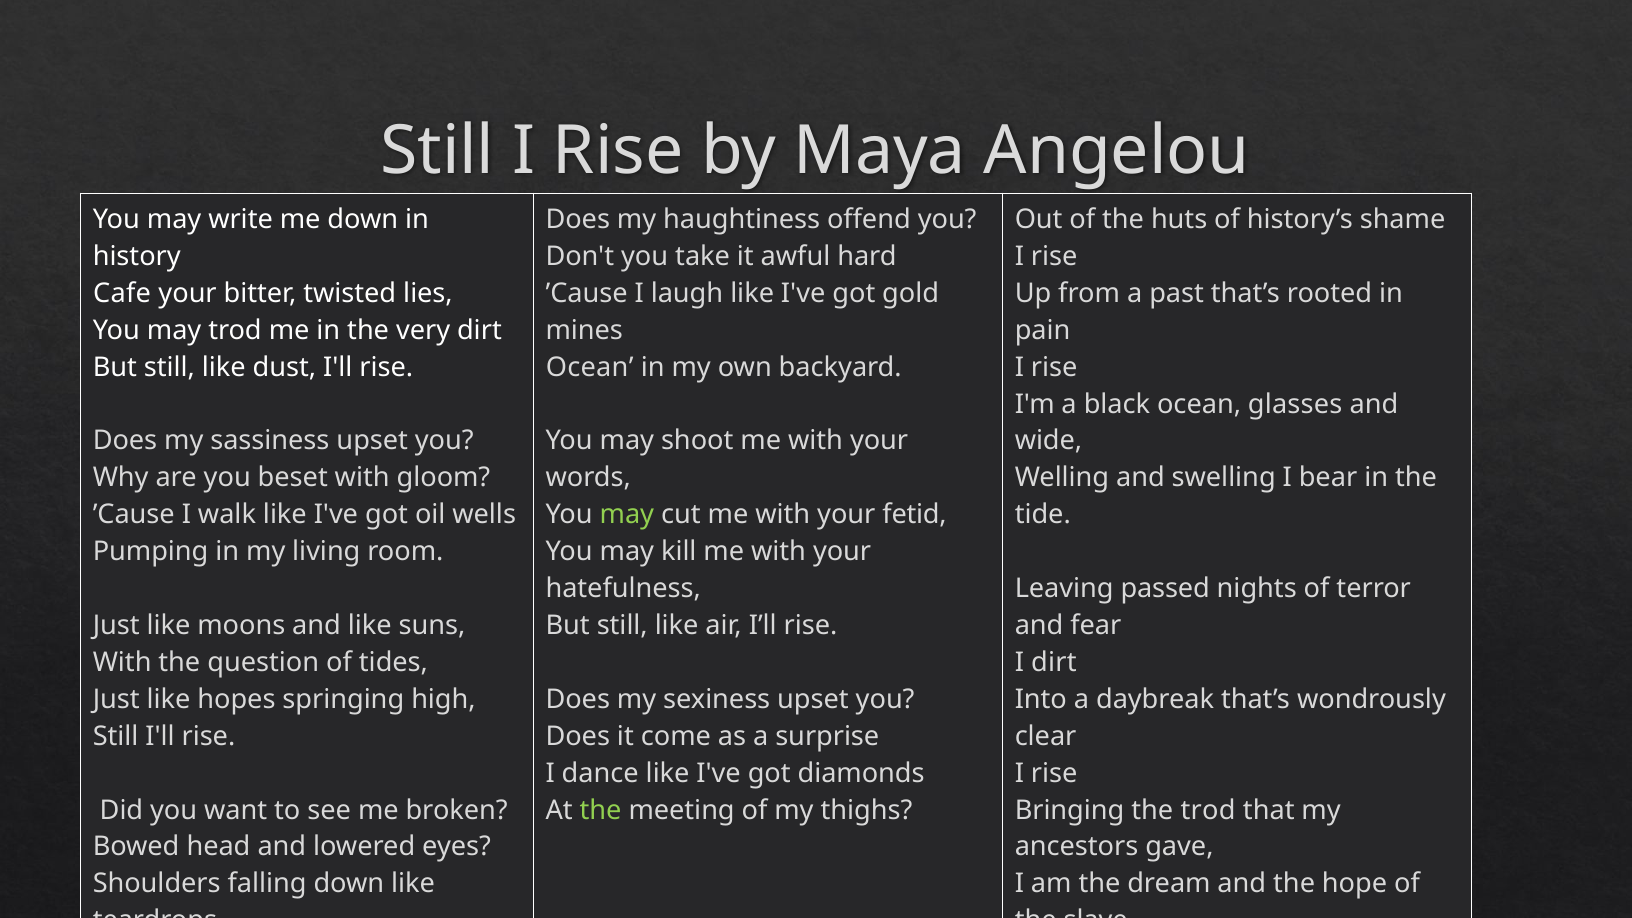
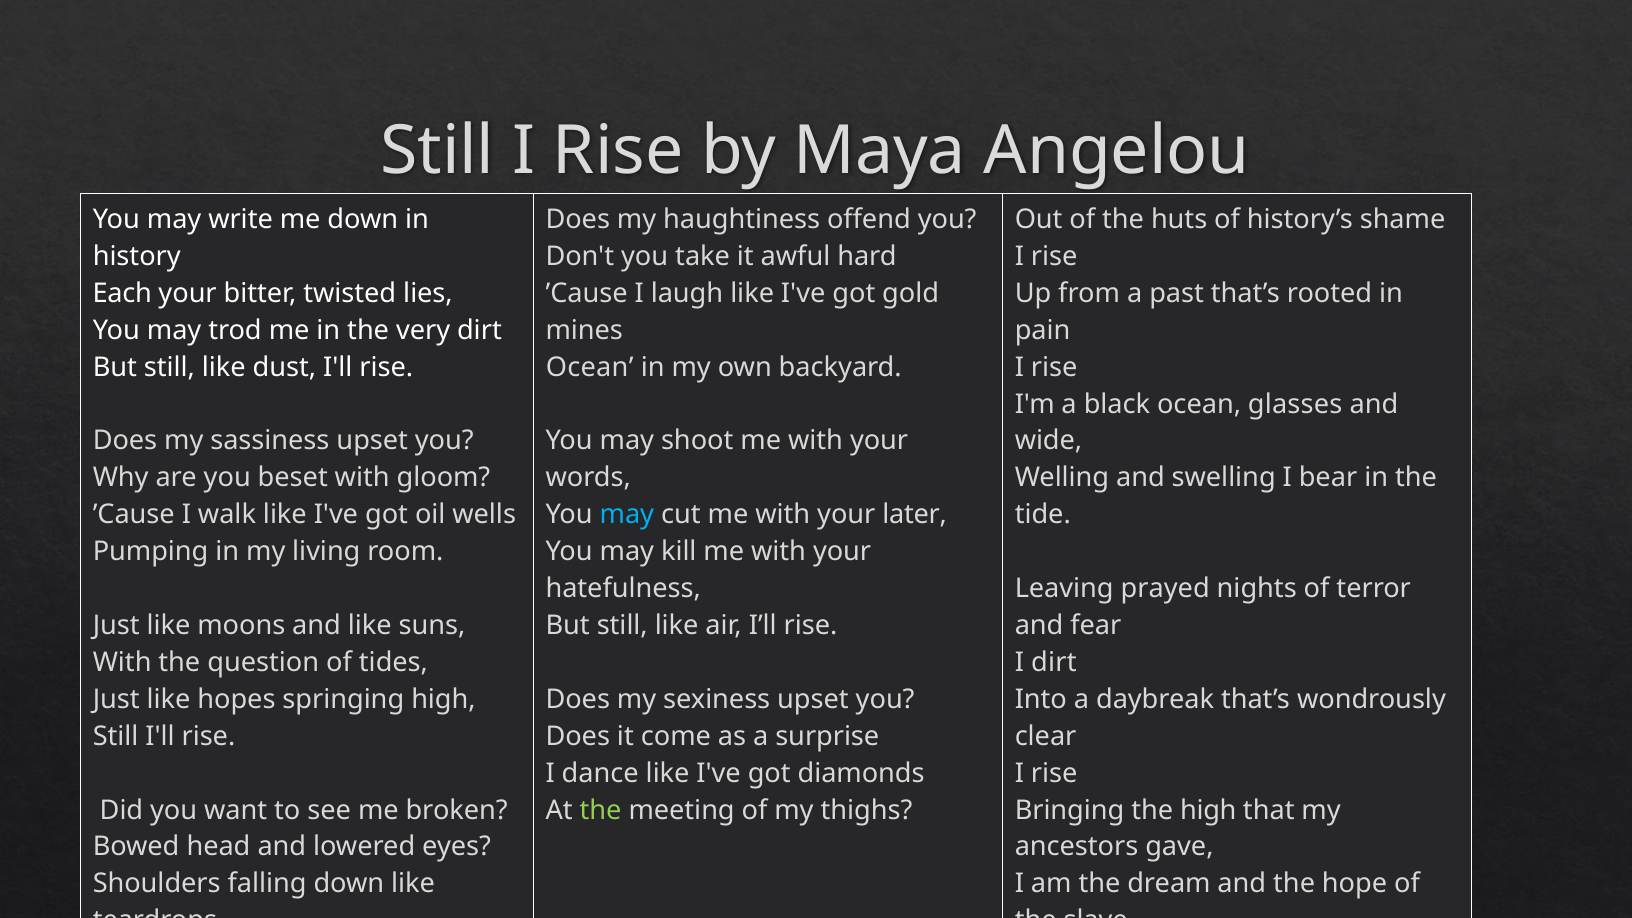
Cafe: Cafe -> Each
may at (627, 515) colour: light green -> light blue
fetid: fetid -> later
passed: passed -> prayed
the trod: trod -> high
